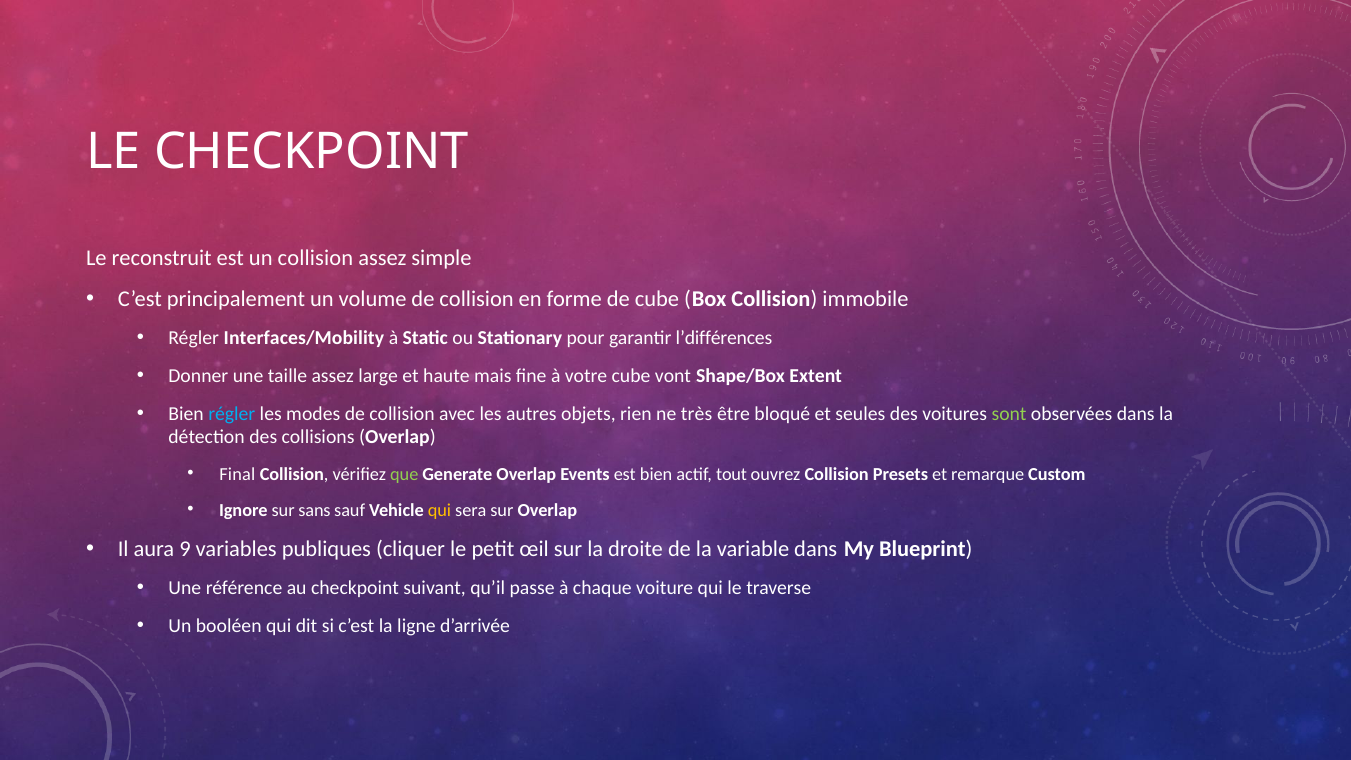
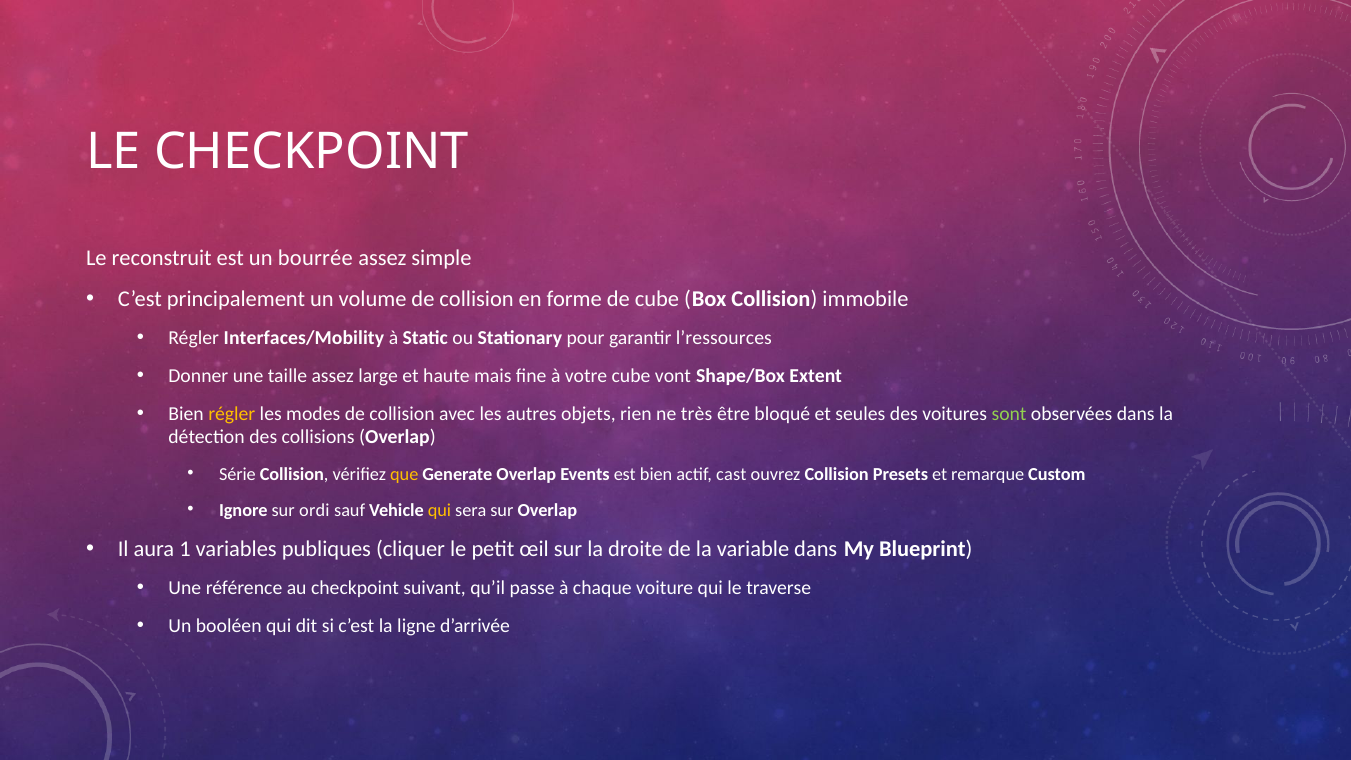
un collision: collision -> bourrée
l’différences: l’différences -> l’ressources
régler at (232, 414) colour: light blue -> yellow
Final: Final -> Série
que colour: light green -> yellow
tout: tout -> cast
sans: sans -> ordi
9: 9 -> 1
